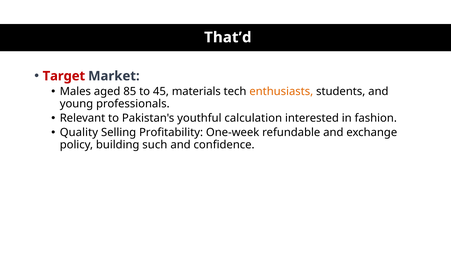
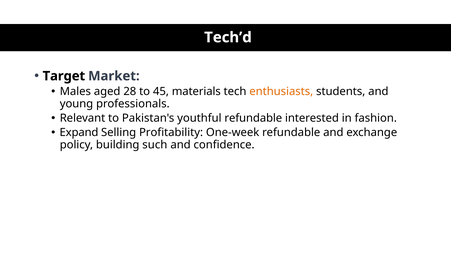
That’d: That’d -> Tech’d
Target colour: red -> black
85: 85 -> 28
youthful calculation: calculation -> refundable
Quality: Quality -> Expand
